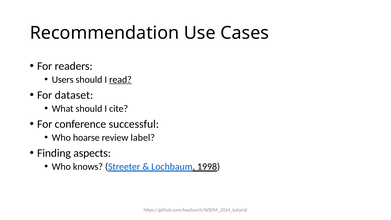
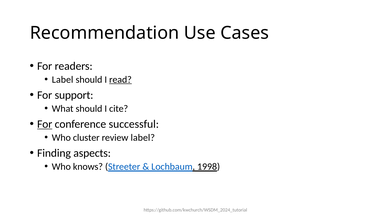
Users at (63, 80): Users -> Label
dataset: dataset -> support
For at (45, 124) underline: none -> present
hoarse: hoarse -> cluster
